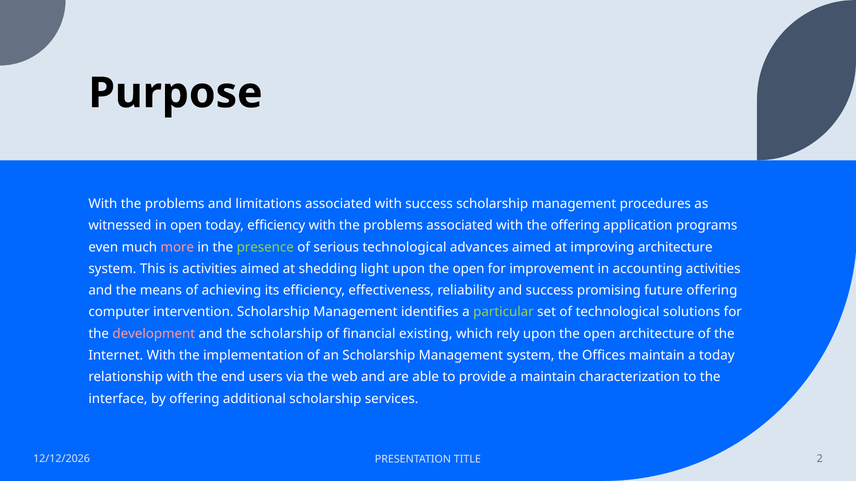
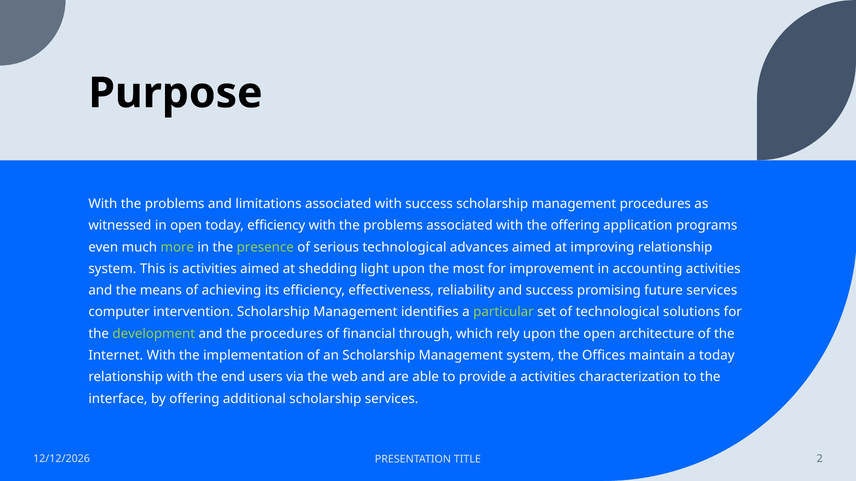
more colour: pink -> light green
improving architecture: architecture -> relationship
light upon the open: open -> most
future offering: offering -> services
development colour: pink -> light green
the scholarship: scholarship -> procedures
existing: existing -> through
a maintain: maintain -> activities
